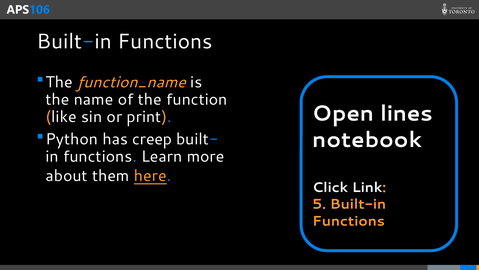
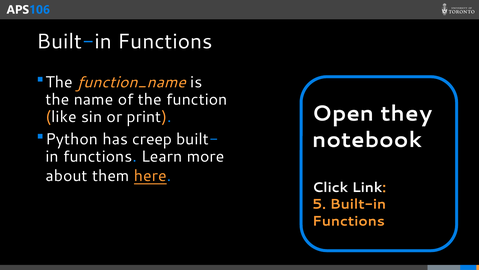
lines: lines -> they
